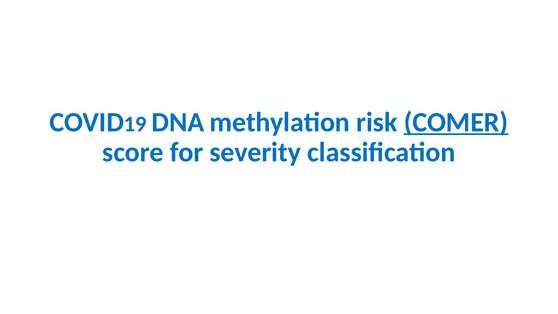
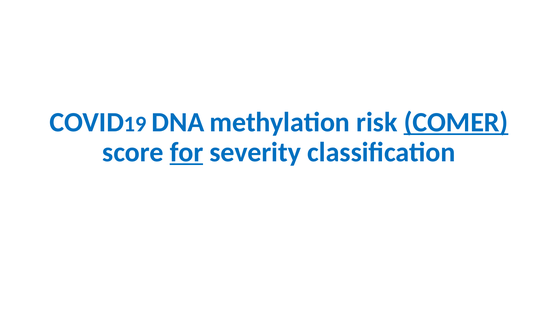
for underline: none -> present
